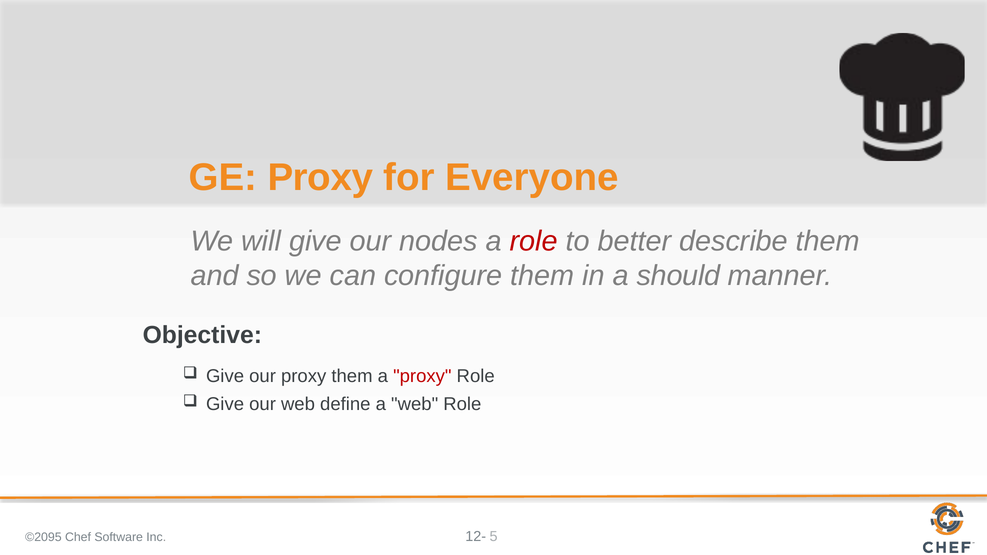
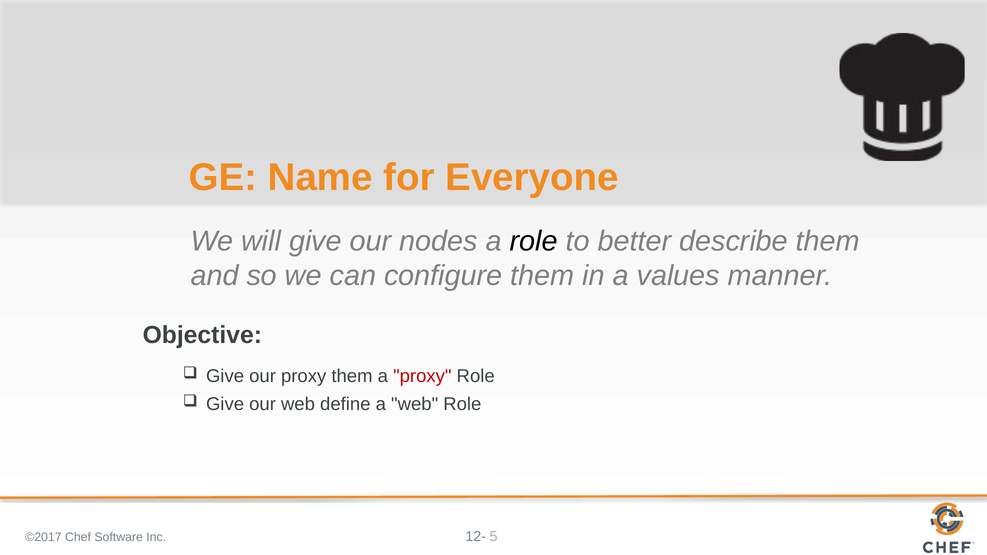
GE Proxy: Proxy -> Name
role at (534, 241) colour: red -> black
should: should -> values
©2095: ©2095 -> ©2017
